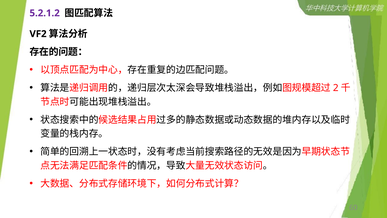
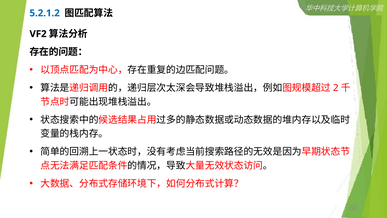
5.2.1.2 colour: purple -> blue
